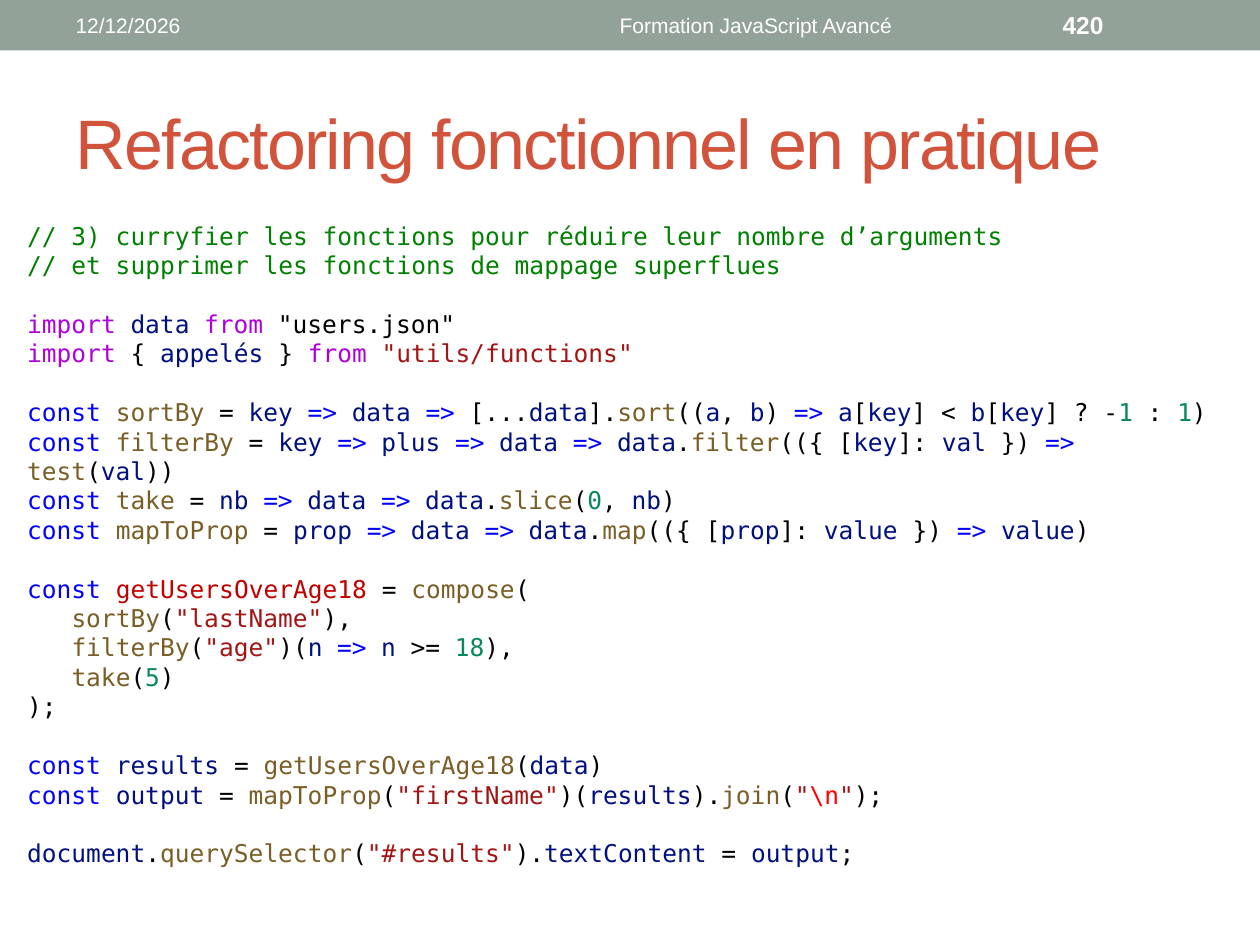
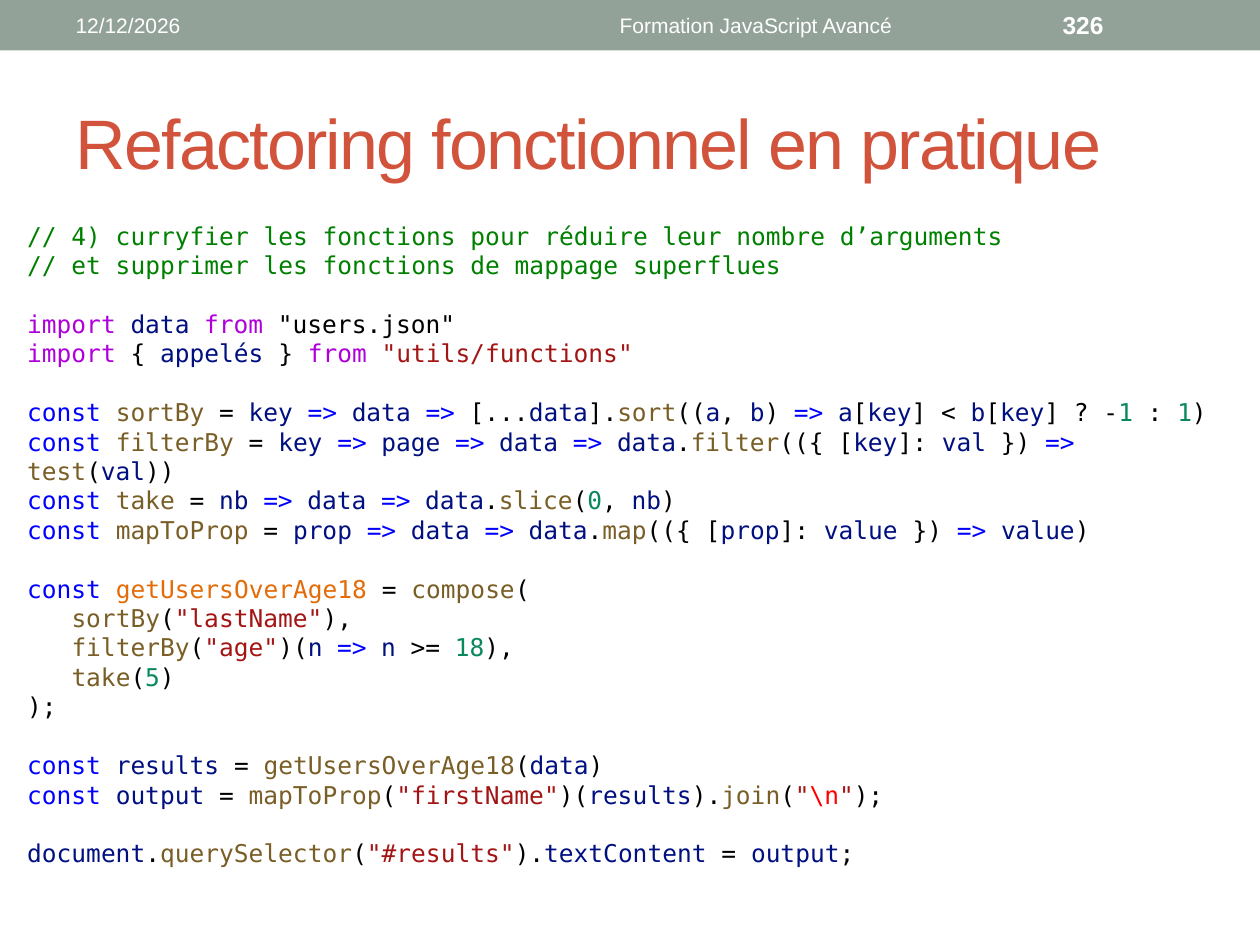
420: 420 -> 326
3: 3 -> 4
plus: plus -> page
getUsersOverAge18 colour: red -> orange
